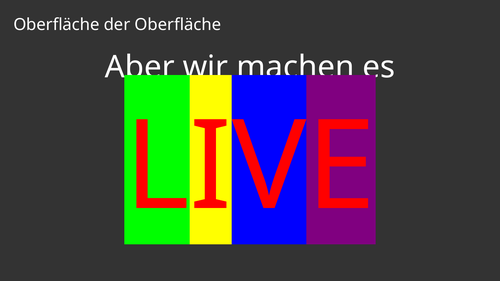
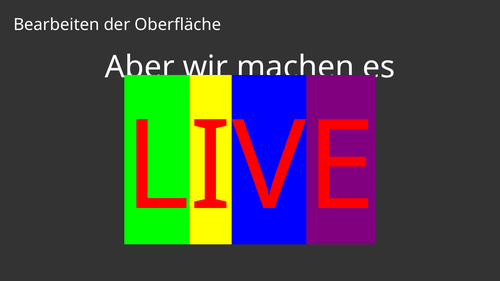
Oberfläche at (56, 25): Oberfläche -> Bearbeiten
